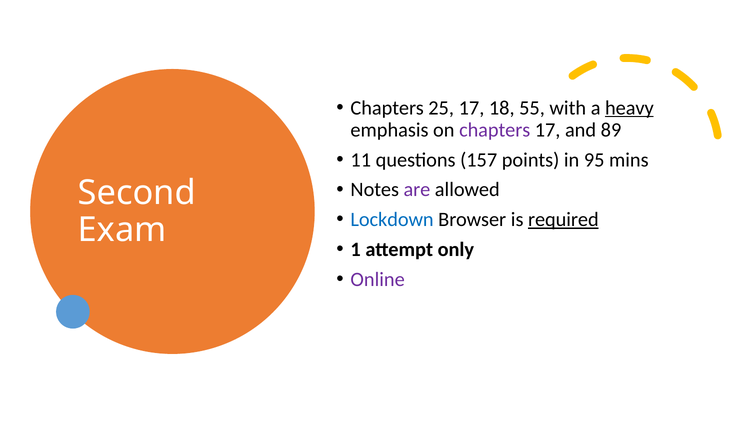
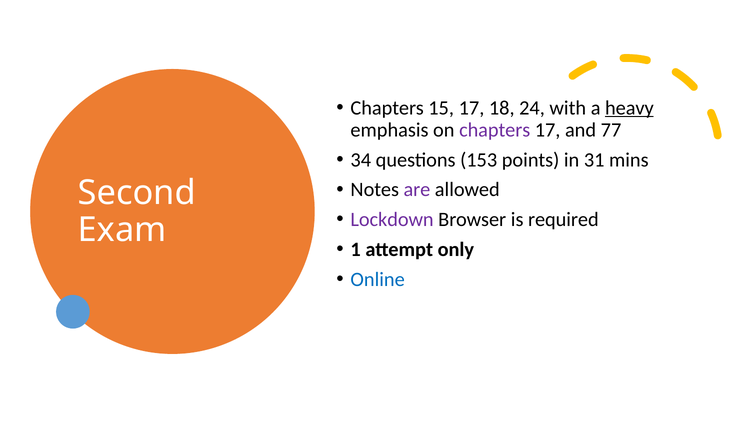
25: 25 -> 15
55: 55 -> 24
89: 89 -> 77
11: 11 -> 34
157: 157 -> 153
95: 95 -> 31
Lockdown colour: blue -> purple
required underline: present -> none
Online colour: purple -> blue
